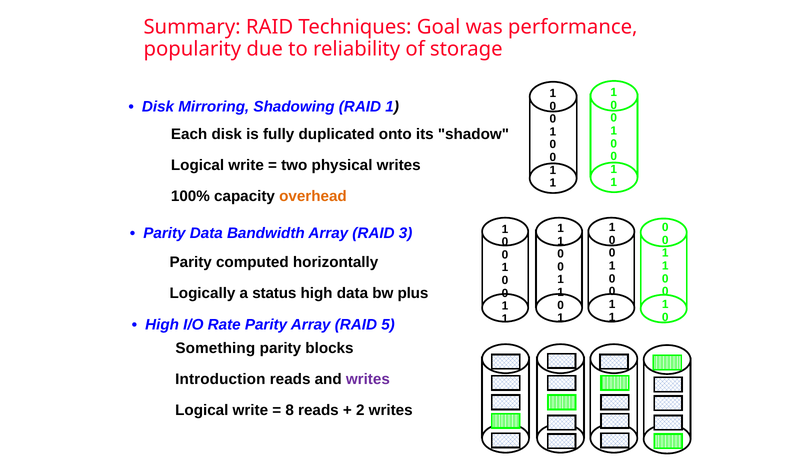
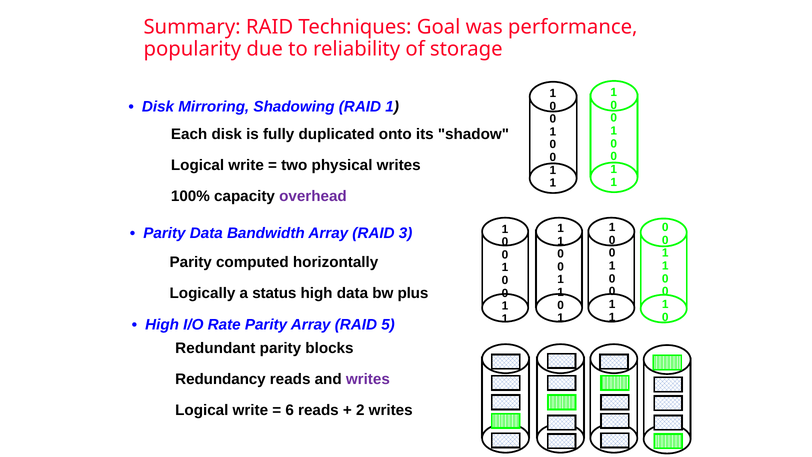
overhead colour: orange -> purple
Something: Something -> Redundant
Introduction: Introduction -> Redundancy
8: 8 -> 6
